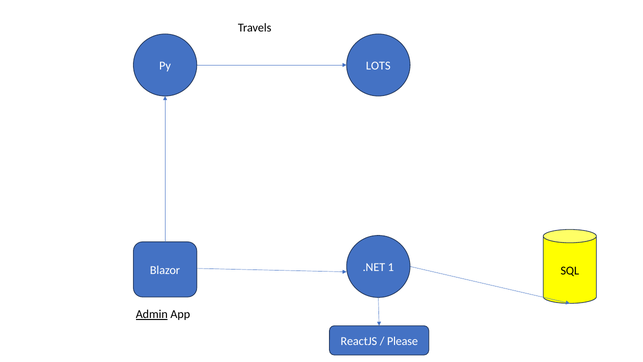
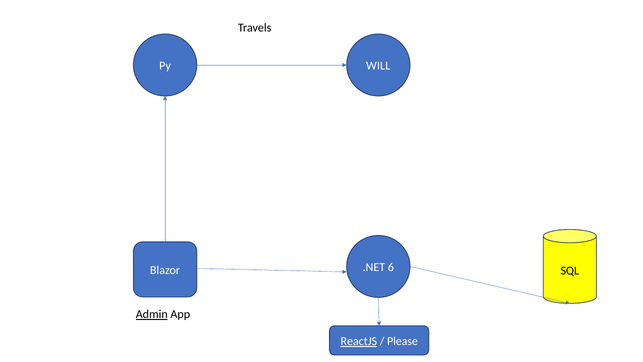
LOTS: LOTS -> WILL
1: 1 -> 6
ReactJS underline: none -> present
